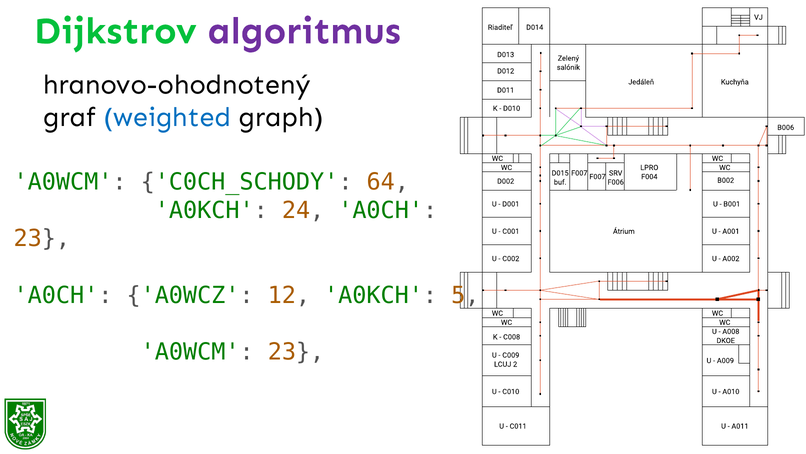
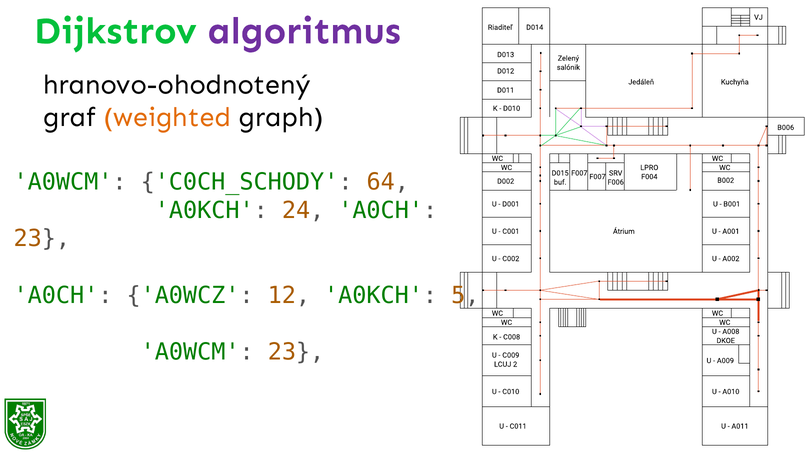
weighted colour: blue -> orange
